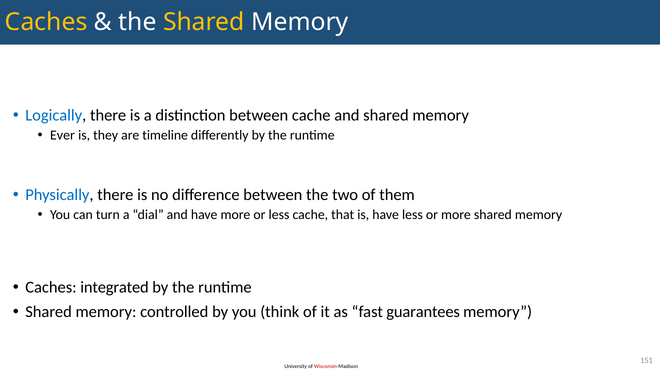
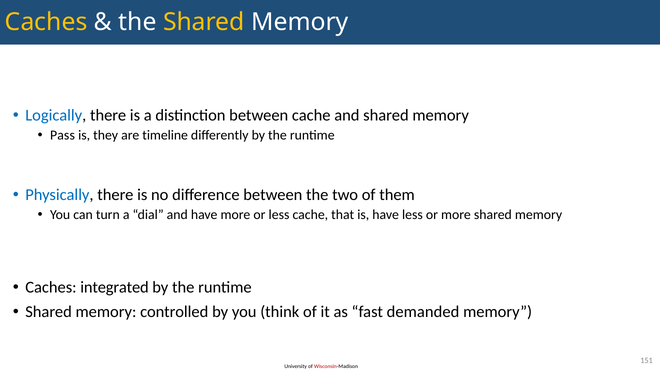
Ever: Ever -> Pass
guarantees: guarantees -> demanded
